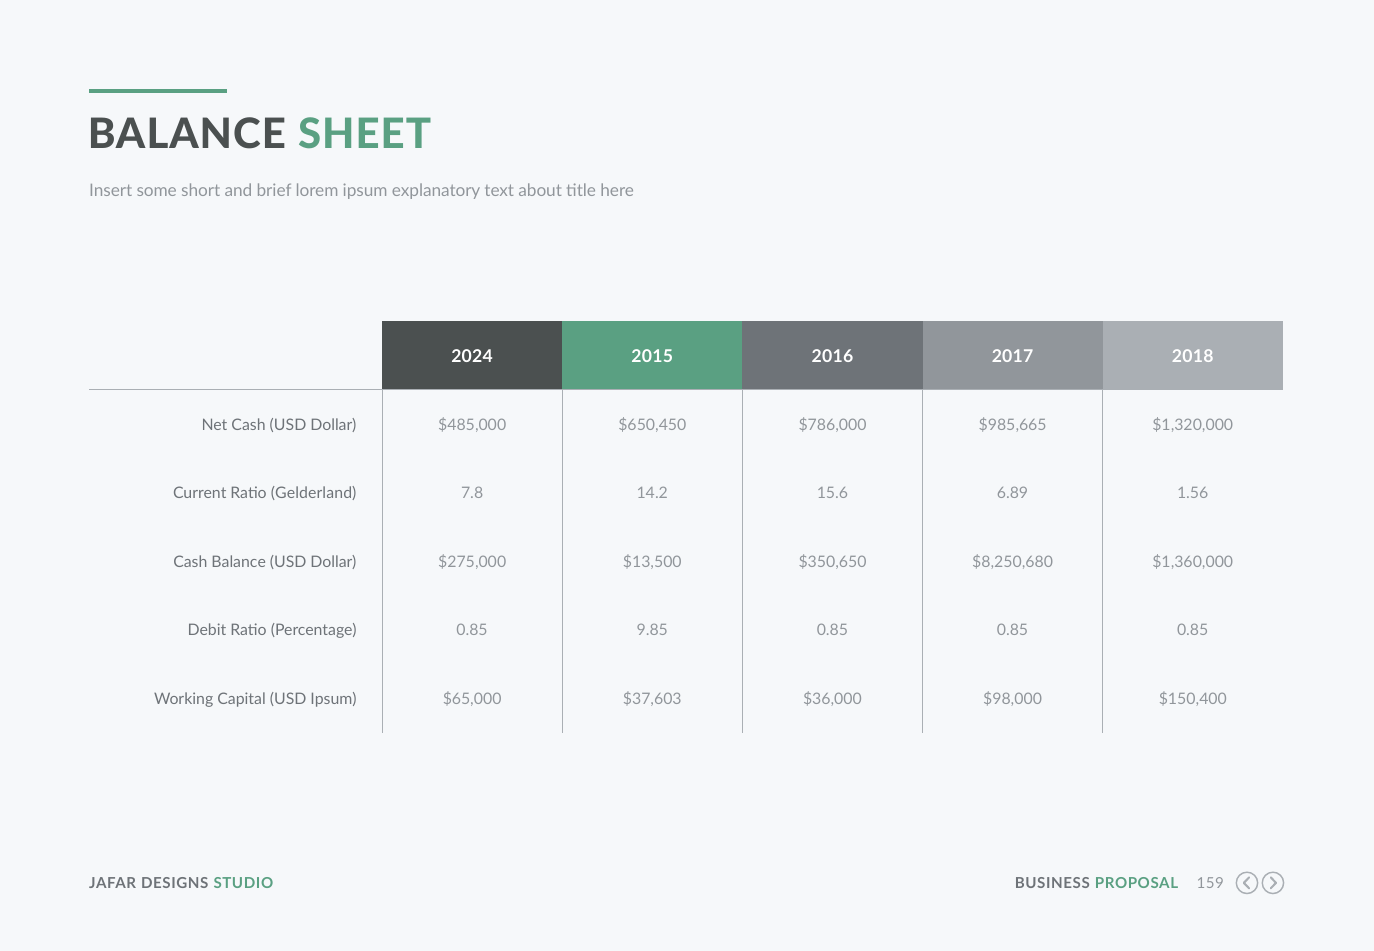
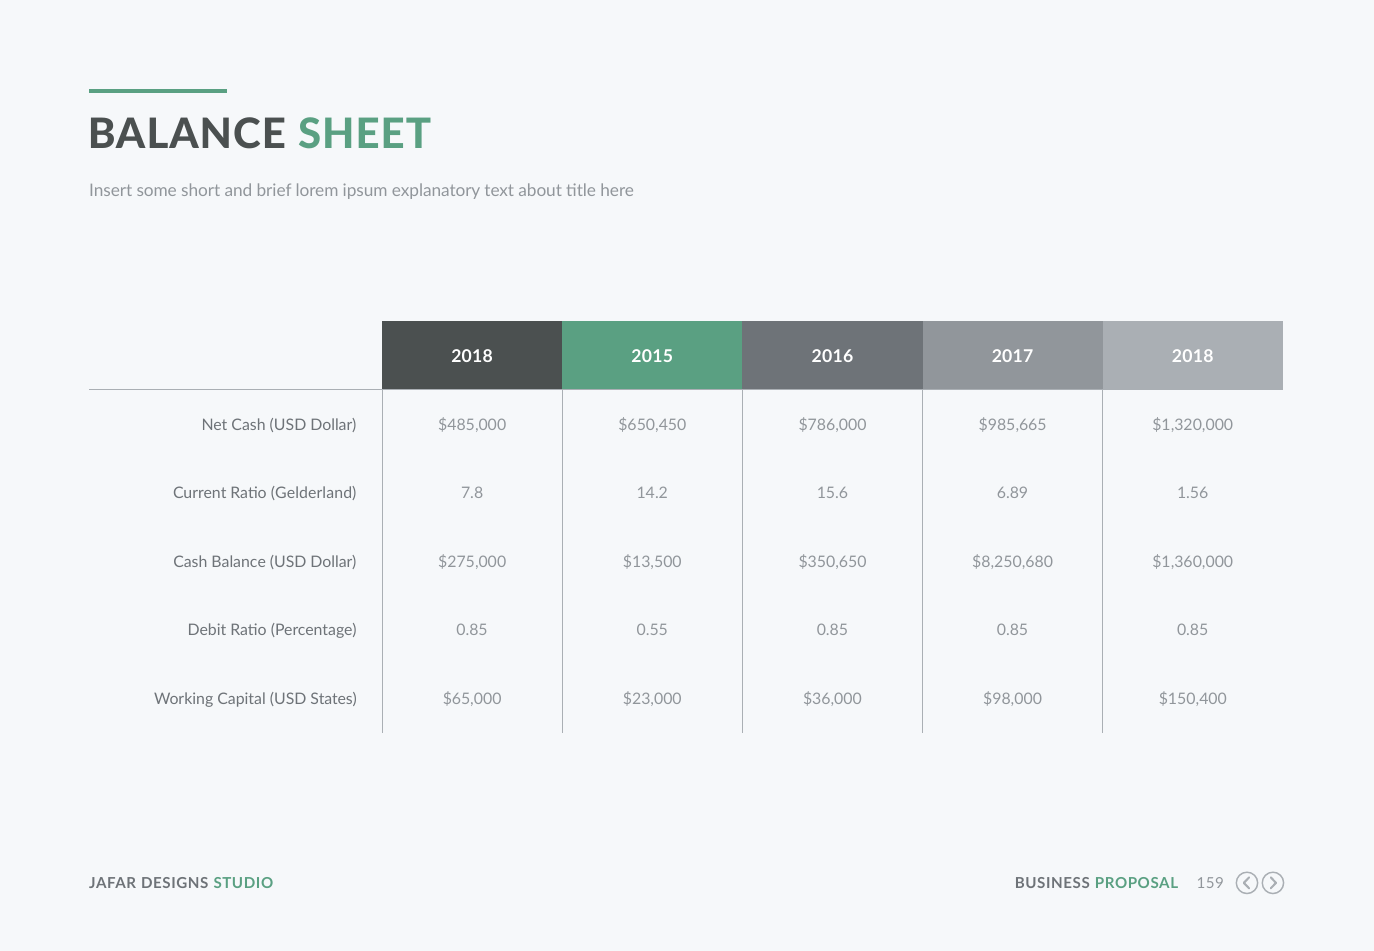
2024 at (472, 356): 2024 -> 2018
9.85: 9.85 -> 0.55
USD Ipsum: Ipsum -> States
$37,603: $37,603 -> $23,000
